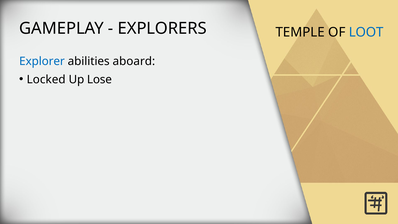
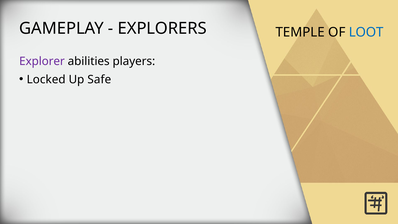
Explorer colour: blue -> purple
aboard: aboard -> players
Lose: Lose -> Safe
